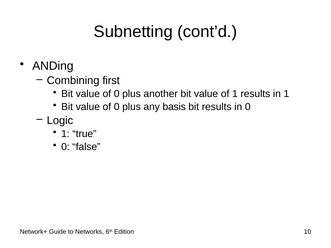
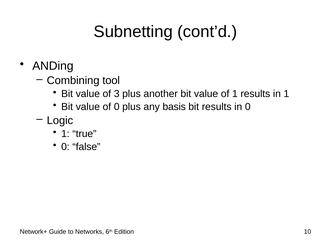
first: first -> tool
0 at (117, 94): 0 -> 3
